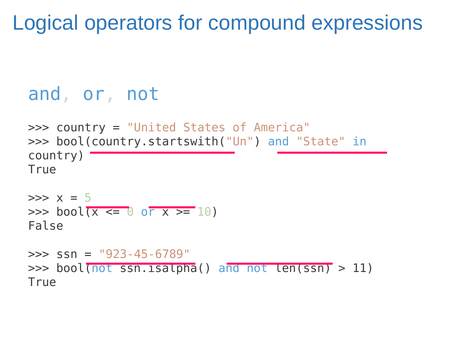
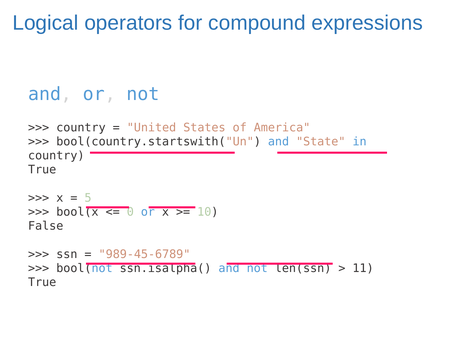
923-45-6789: 923-45-6789 -> 989-45-6789
